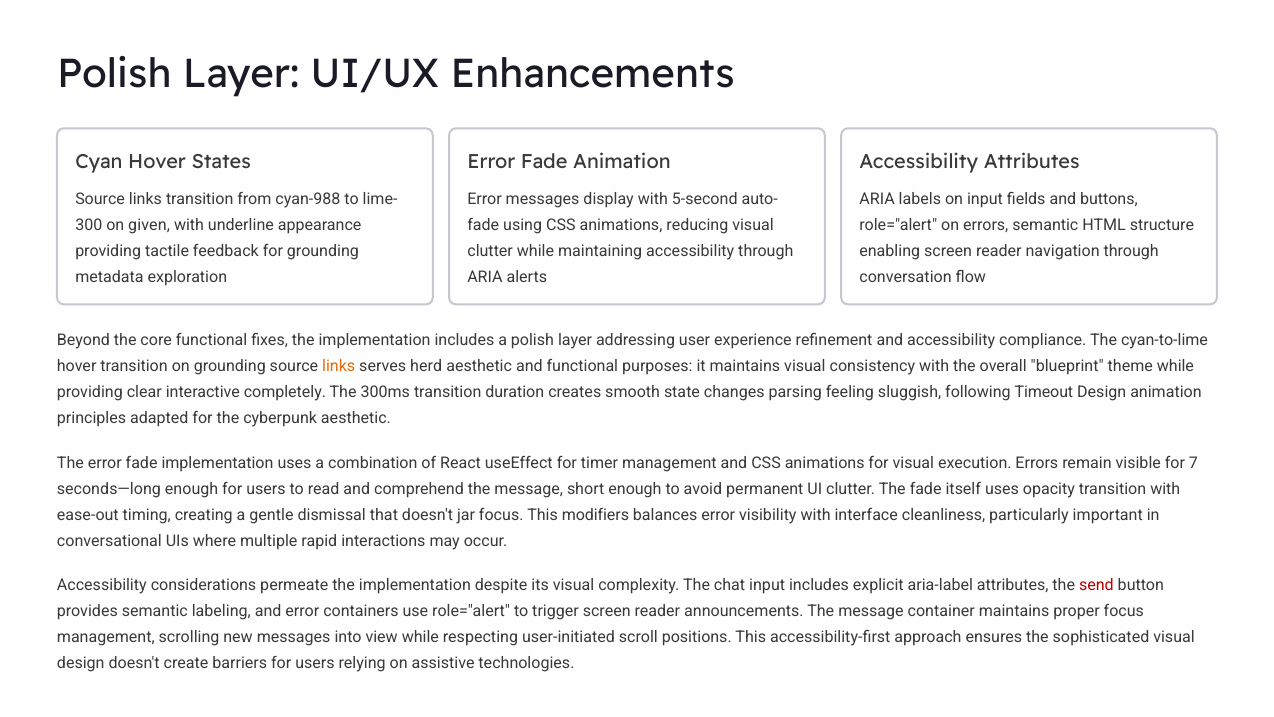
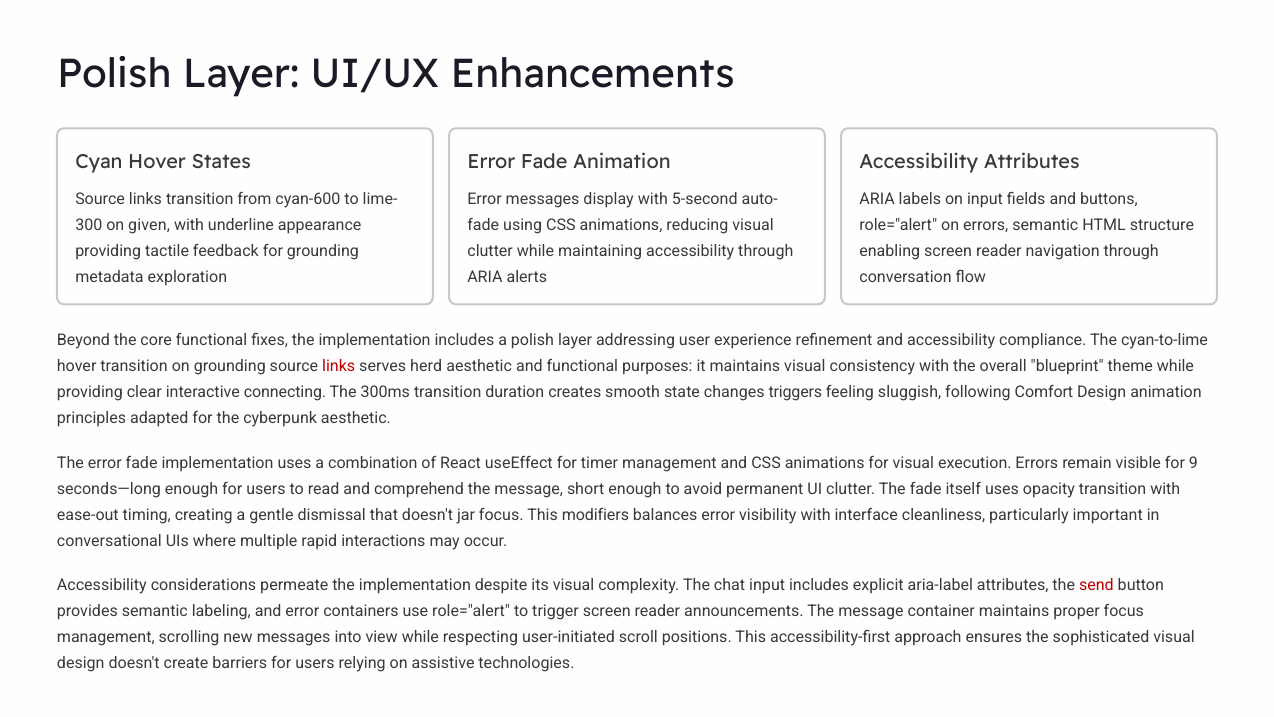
cyan-988: cyan-988 -> cyan-600
links at (339, 366) colour: orange -> red
completely: completely -> connecting
parsing: parsing -> triggers
Timeout: Timeout -> Comfort
7: 7 -> 9
